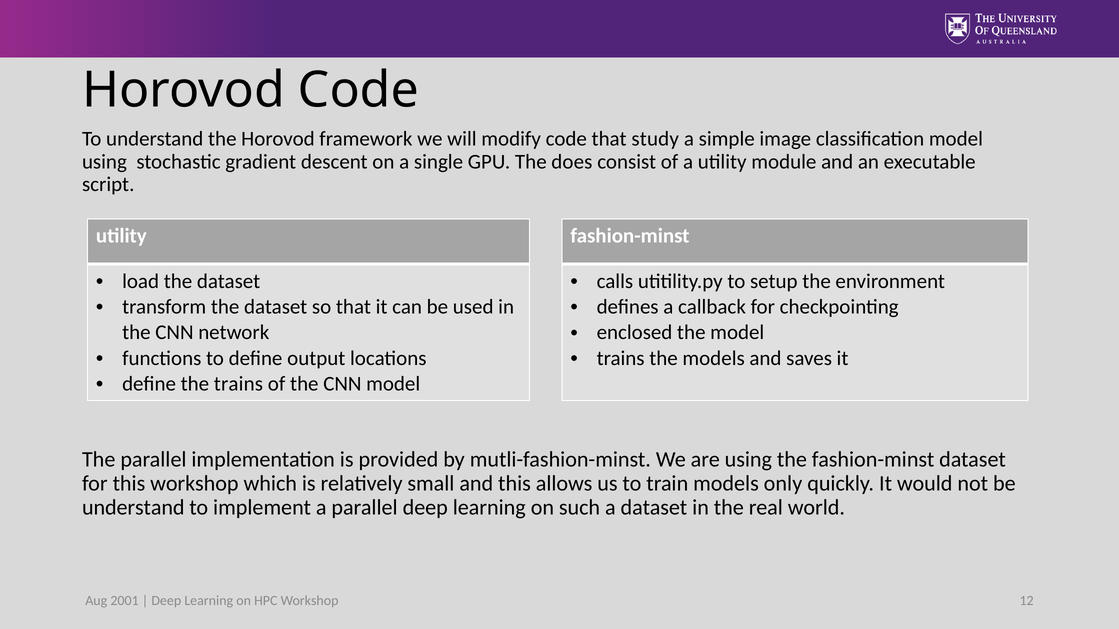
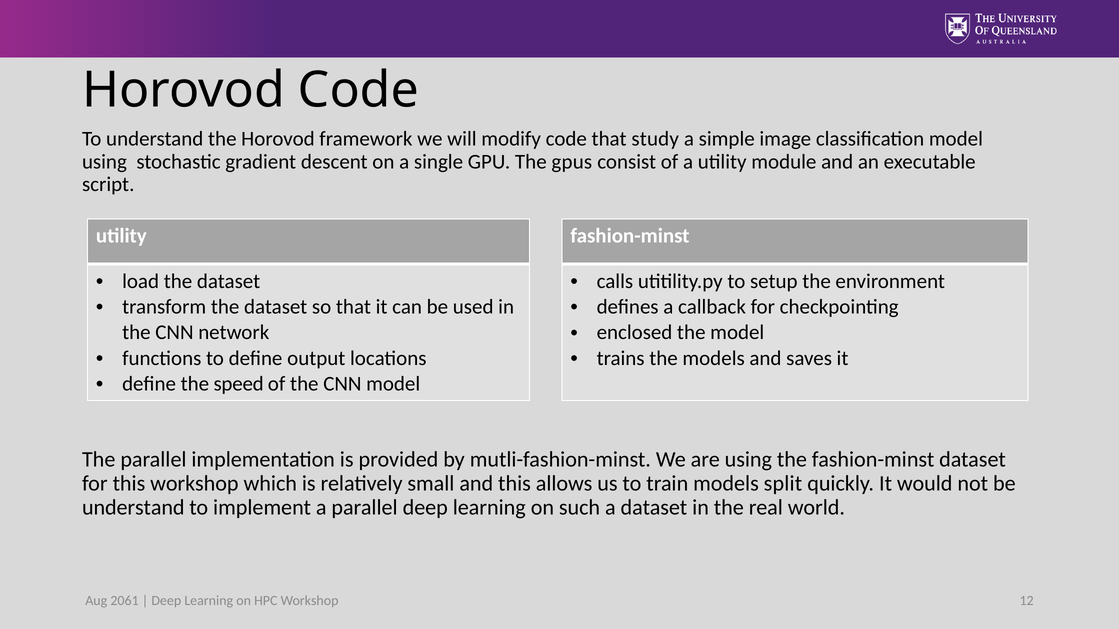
does: does -> gpus
the trains: trains -> speed
only: only -> split
2001: 2001 -> 2061
